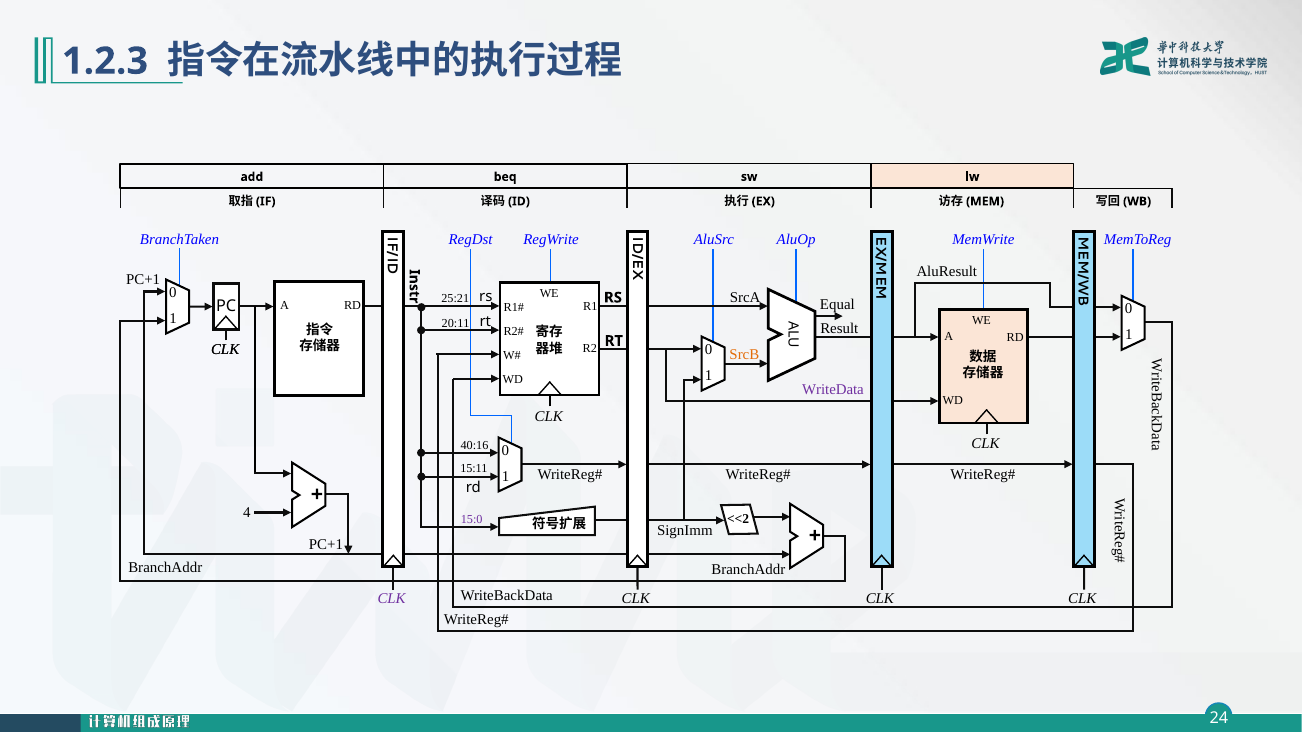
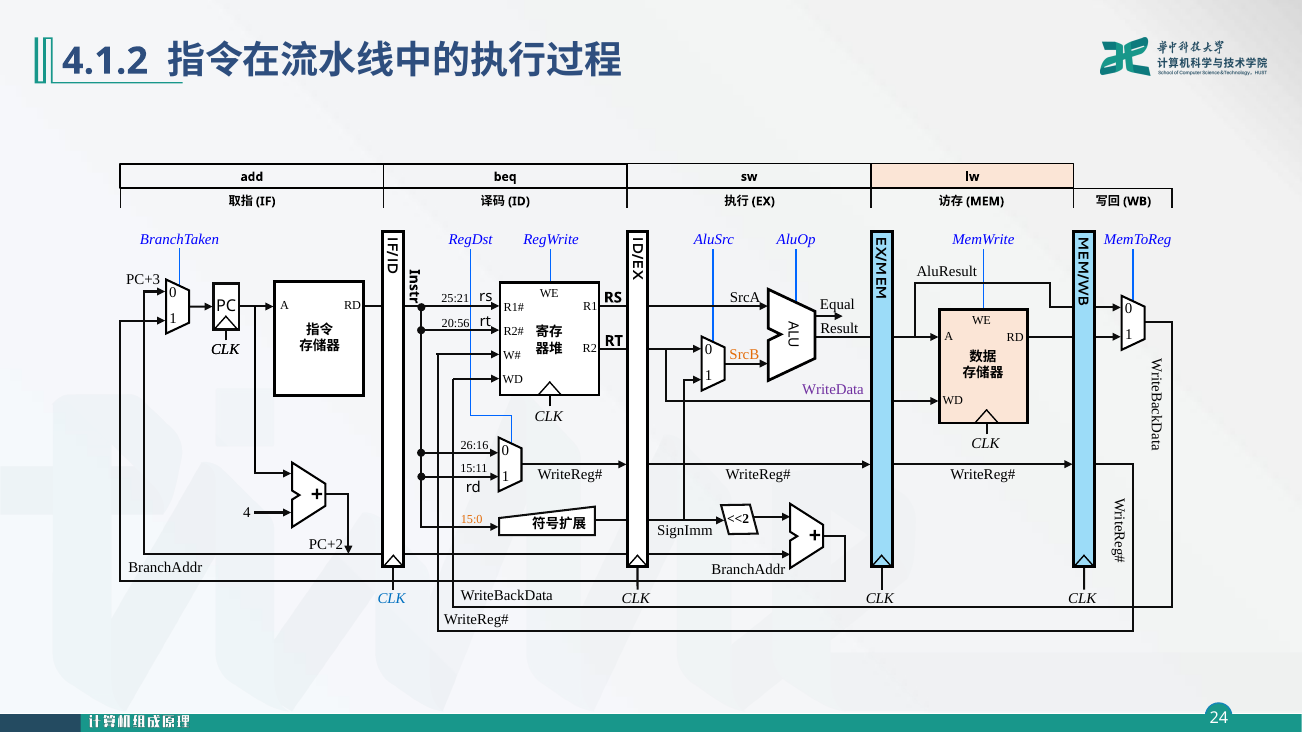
1.2.3: 1.2.3 -> 4.1.2
PC+1 at (143, 279): PC+1 -> PC+3
20:11: 20:11 -> 20:56
40:16: 40:16 -> 26:16
15:0 colour: purple -> orange
PC+1 at (326, 545): PC+1 -> PC+2
CLK at (392, 598) colour: purple -> blue
